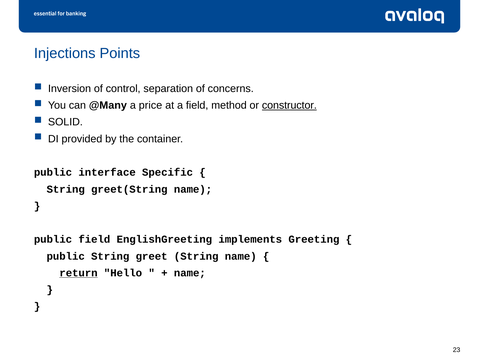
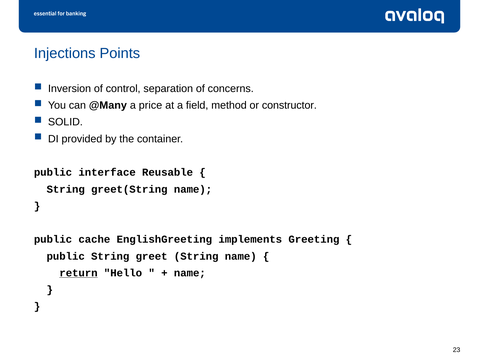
constructor underline: present -> none
Specific: Specific -> Reusable
public field: field -> cache
